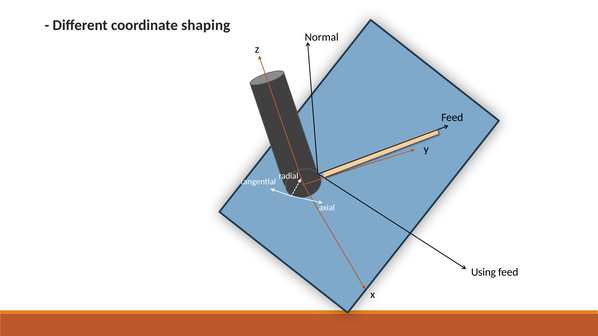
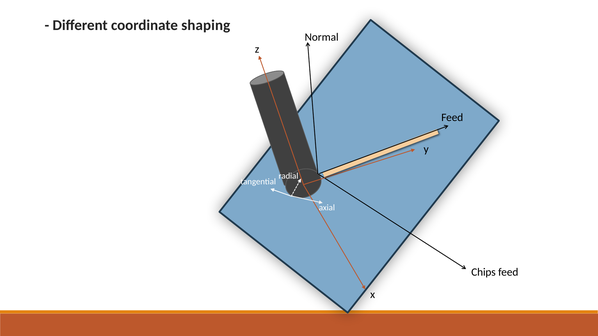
Using: Using -> Chips
